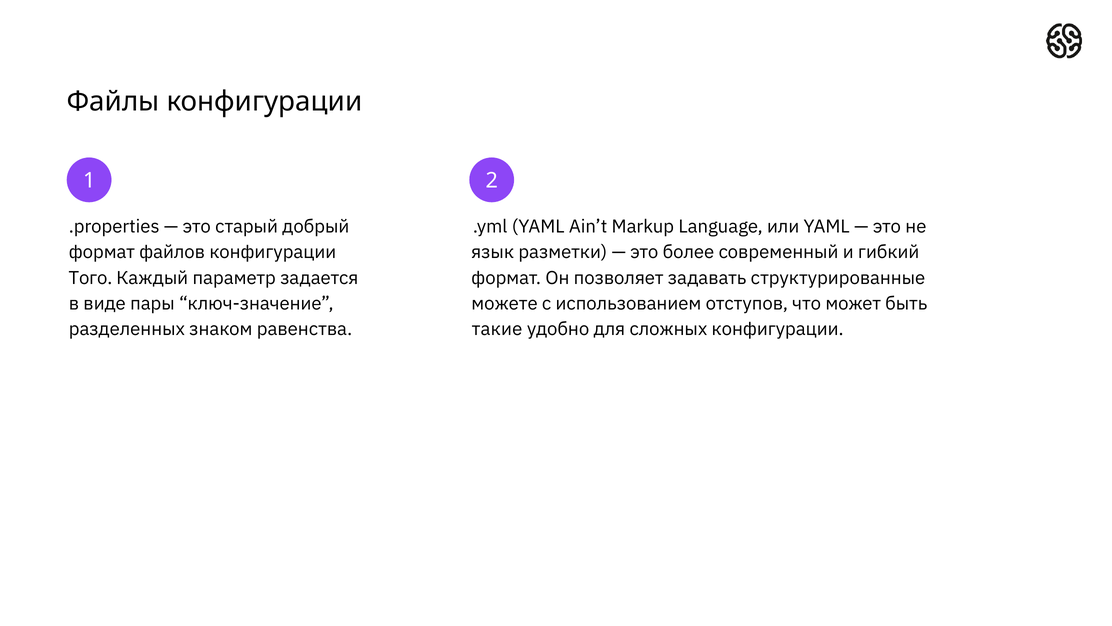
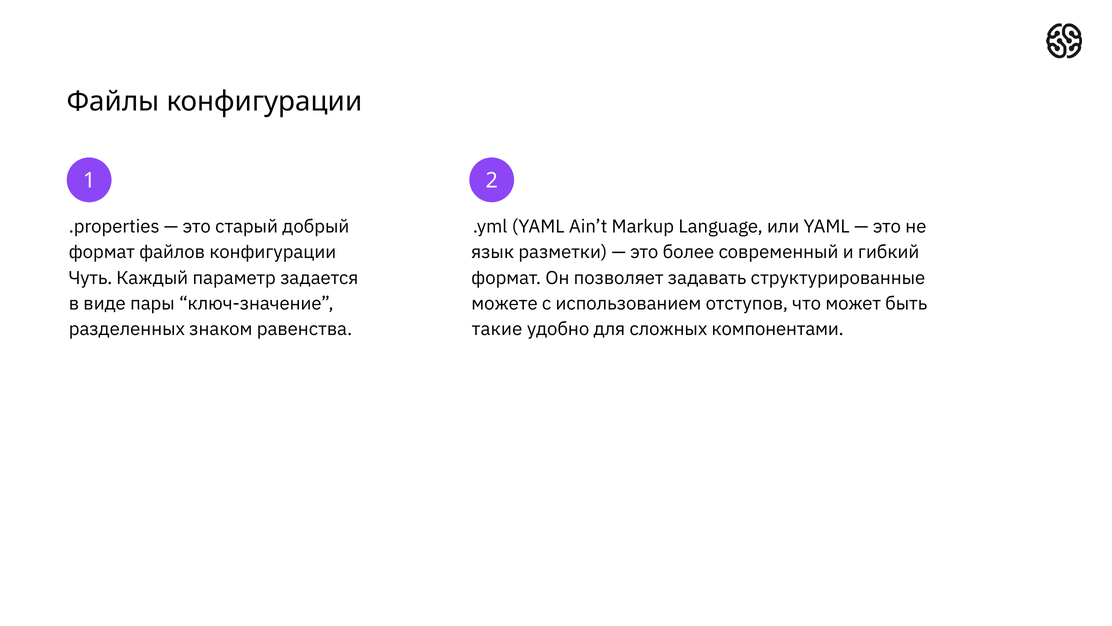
Того: Того -> Чуть
сложных конфигурации: конфигурации -> компонентами
